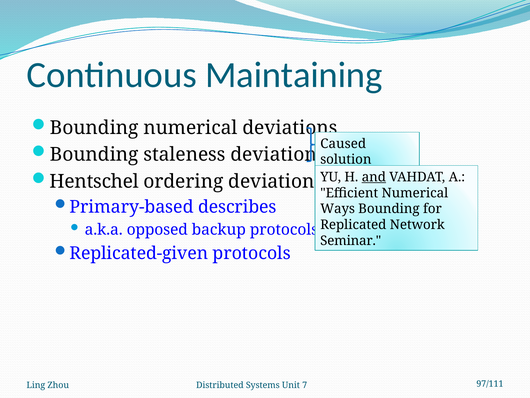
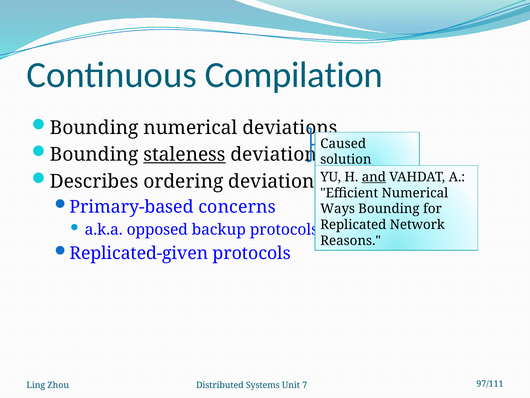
Maintaining: Maintaining -> Compilation
staleness underline: none -> present
Hentschel: Hentschel -> Describes
describes: describes -> concerns
Seminar: Seminar -> Reasons
